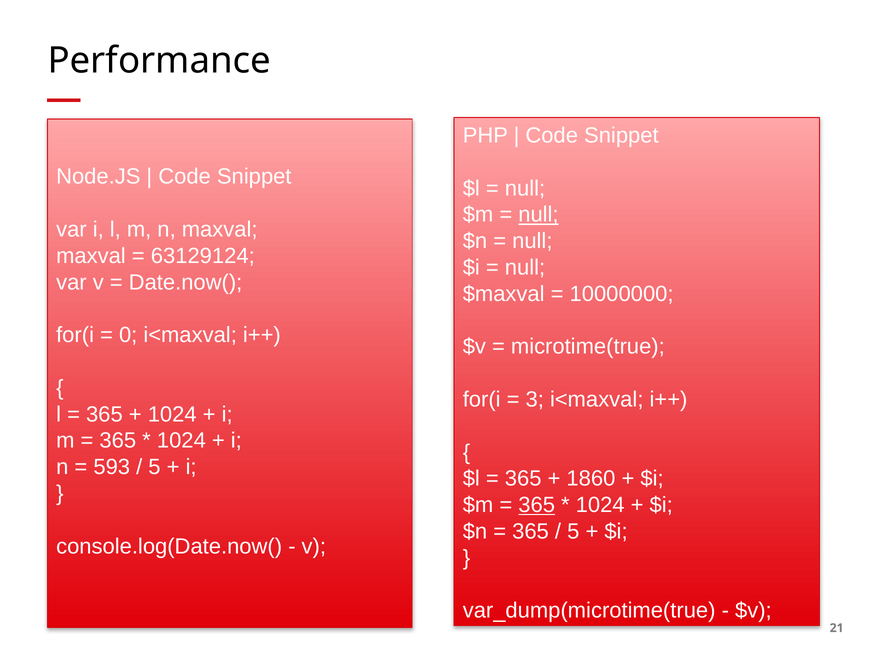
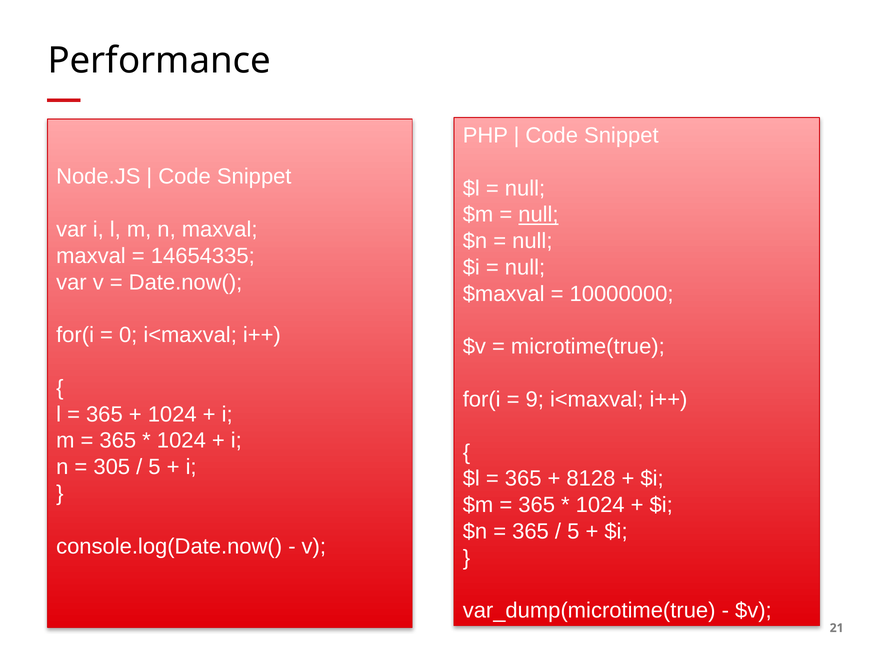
63129124: 63129124 -> 14654335
3: 3 -> 9
593: 593 -> 305
1860: 1860 -> 8128
365 at (537, 505) underline: present -> none
